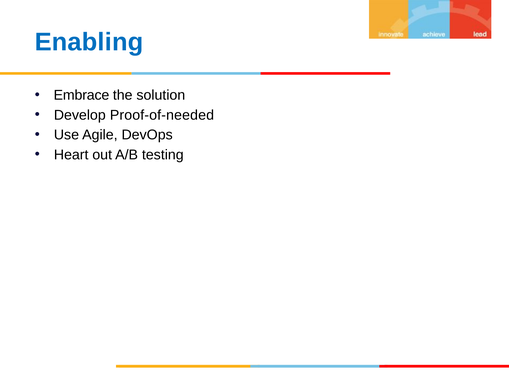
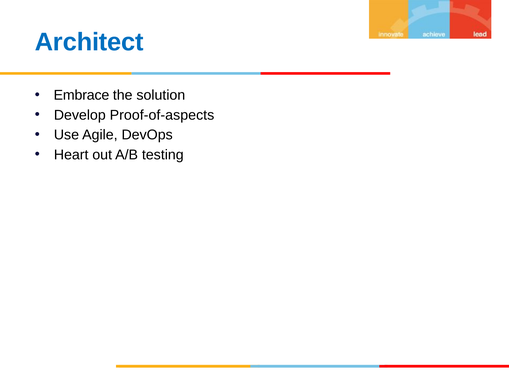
Enabling: Enabling -> Architect
Proof-of-needed: Proof-of-needed -> Proof-of-aspects
